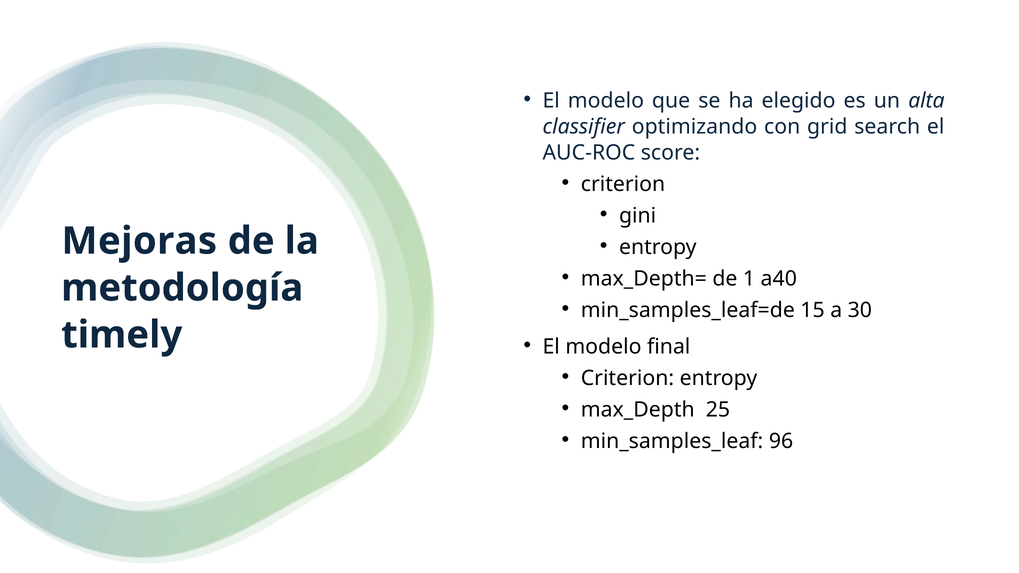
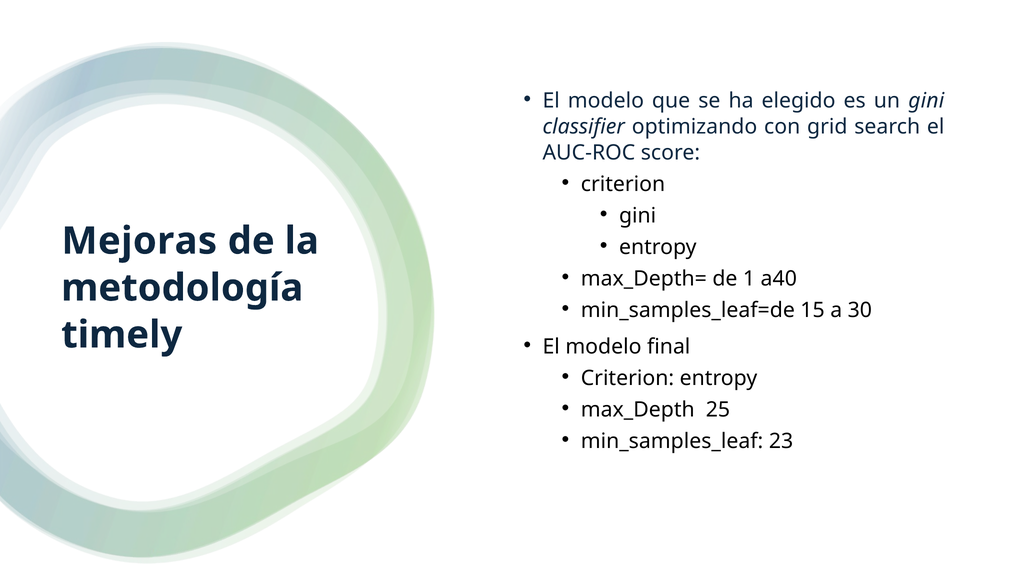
un alta: alta -> gini
96: 96 -> 23
